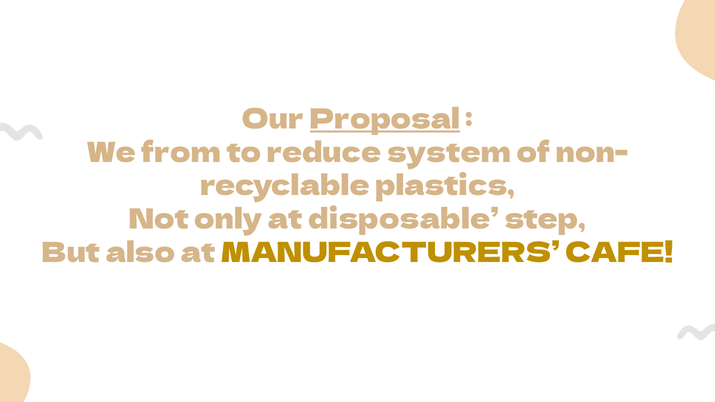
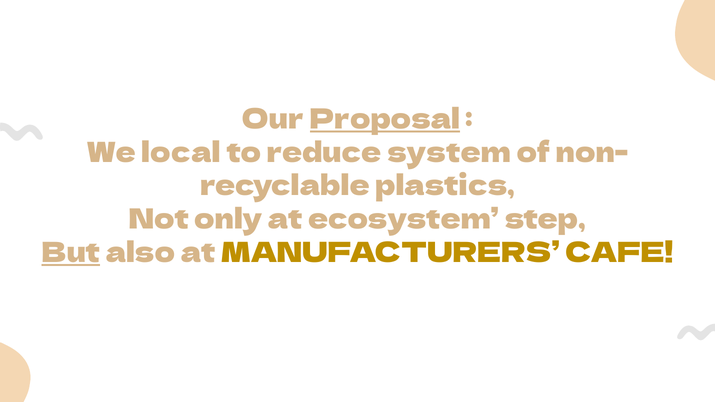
from: from -> local
disposable: disposable -> ecosystem
But underline: none -> present
